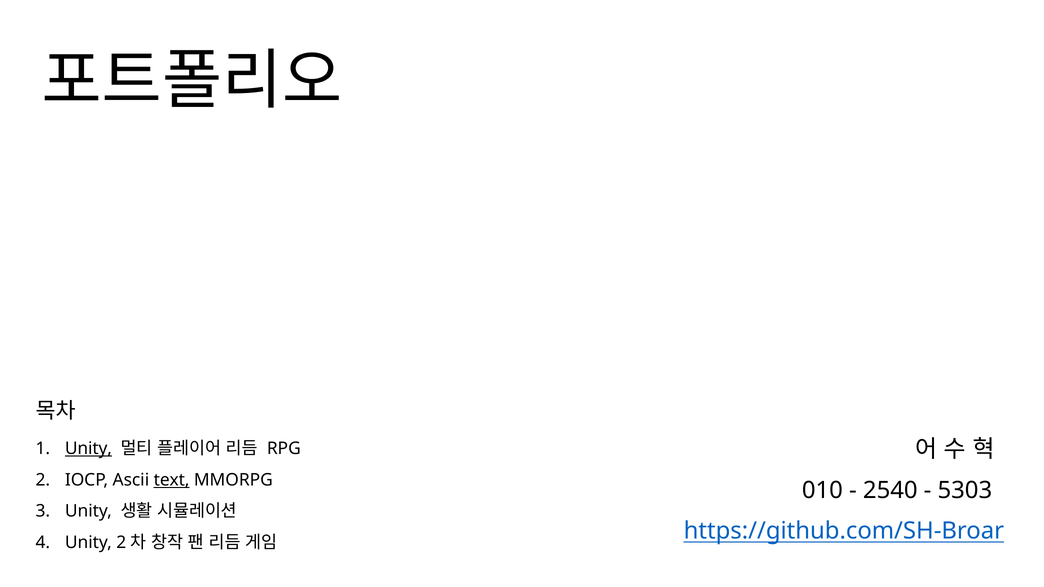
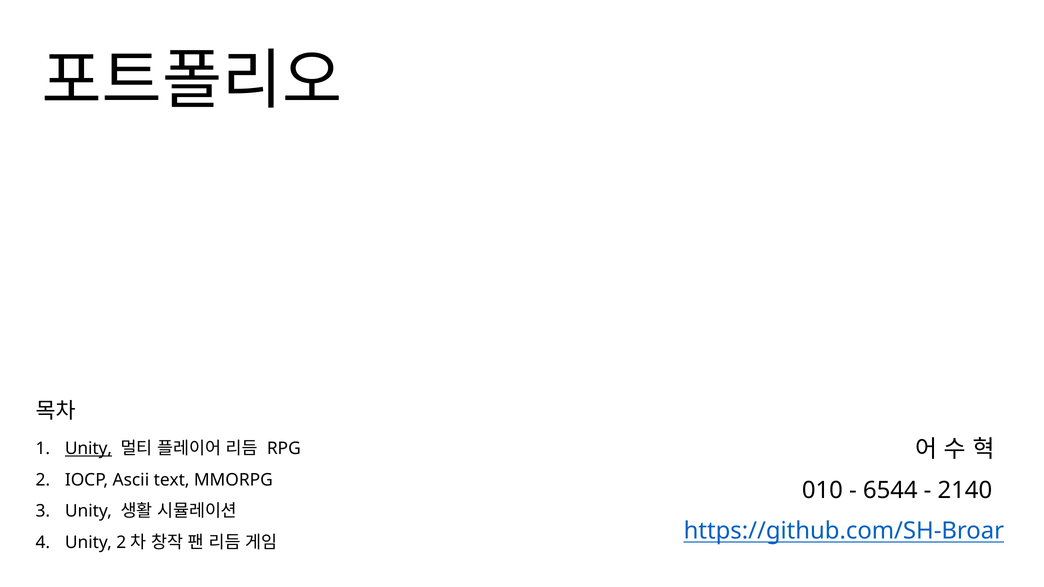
text underline: present -> none
2540: 2540 -> 6544
5303: 5303 -> 2140
